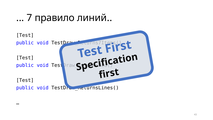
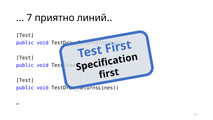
правило: правило -> приятно
